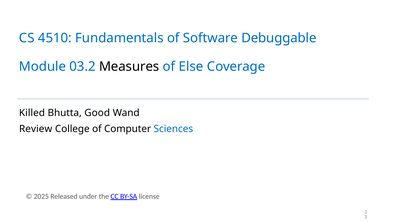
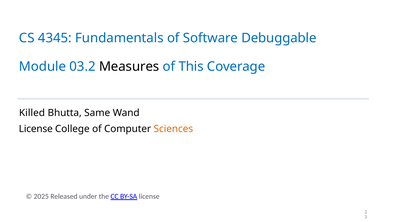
4510: 4510 -> 4345
Else: Else -> This
Good: Good -> Same
Review at (36, 129): Review -> License
Sciences colour: blue -> orange
